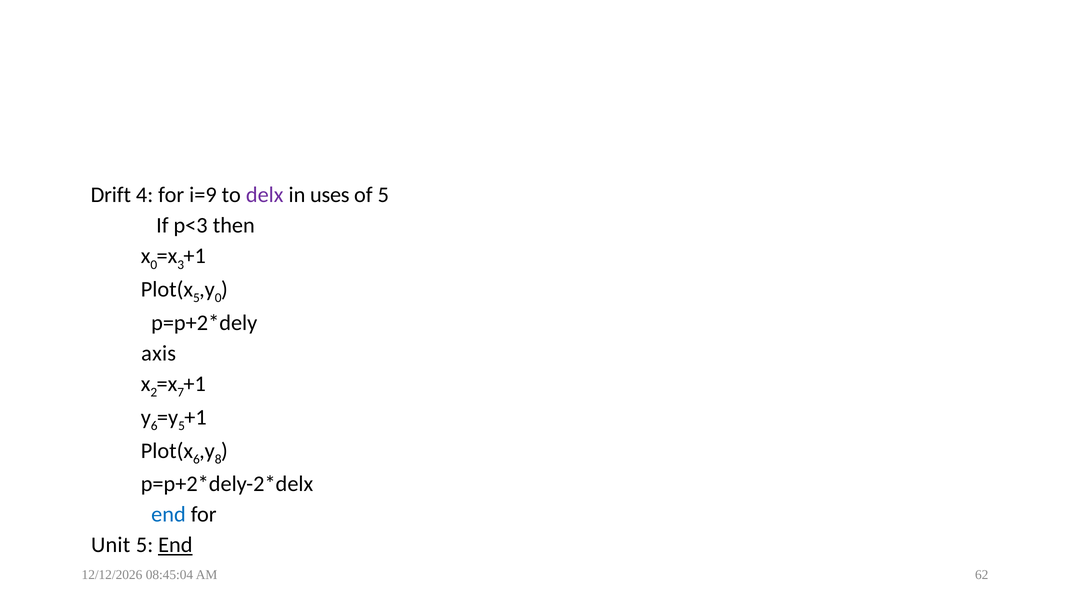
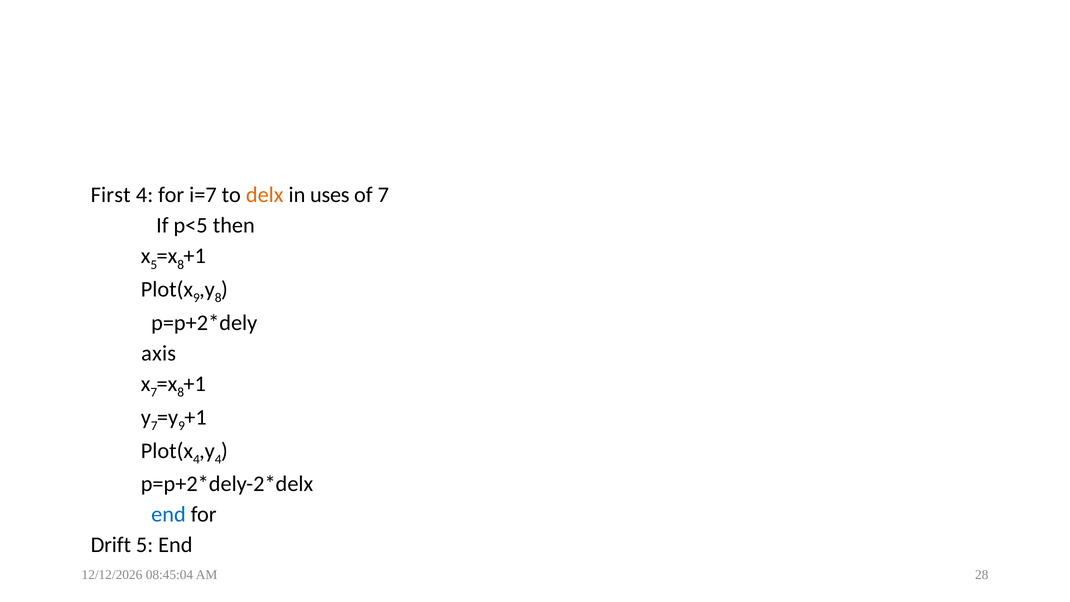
Drift: Drift -> First
i=9: i=9 -> i=7
delx colour: purple -> orange
of 5: 5 -> 7
p<3: p<3 -> p<5
0 at (154, 265): 0 -> 5
3 at (181, 265): 3 -> 8
5 at (196, 298): 5 -> 9
0 at (218, 298): 0 -> 8
2 at (154, 392): 2 -> 7
7 at (181, 392): 7 -> 8
6 at (154, 426): 6 -> 7
5 at (182, 426): 5 -> 9
6 at (196, 459): 6 -> 4
8 at (218, 459): 8 -> 4
Unit: Unit -> Drift
End at (175, 545) underline: present -> none
62: 62 -> 28
